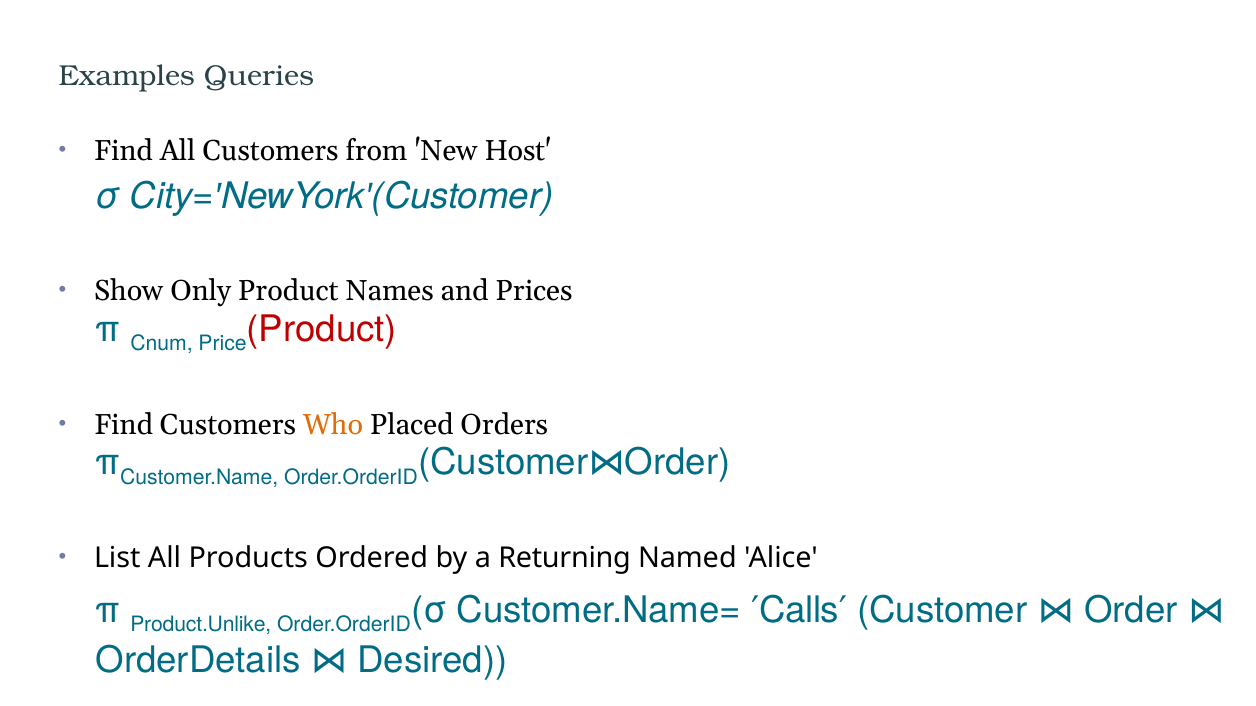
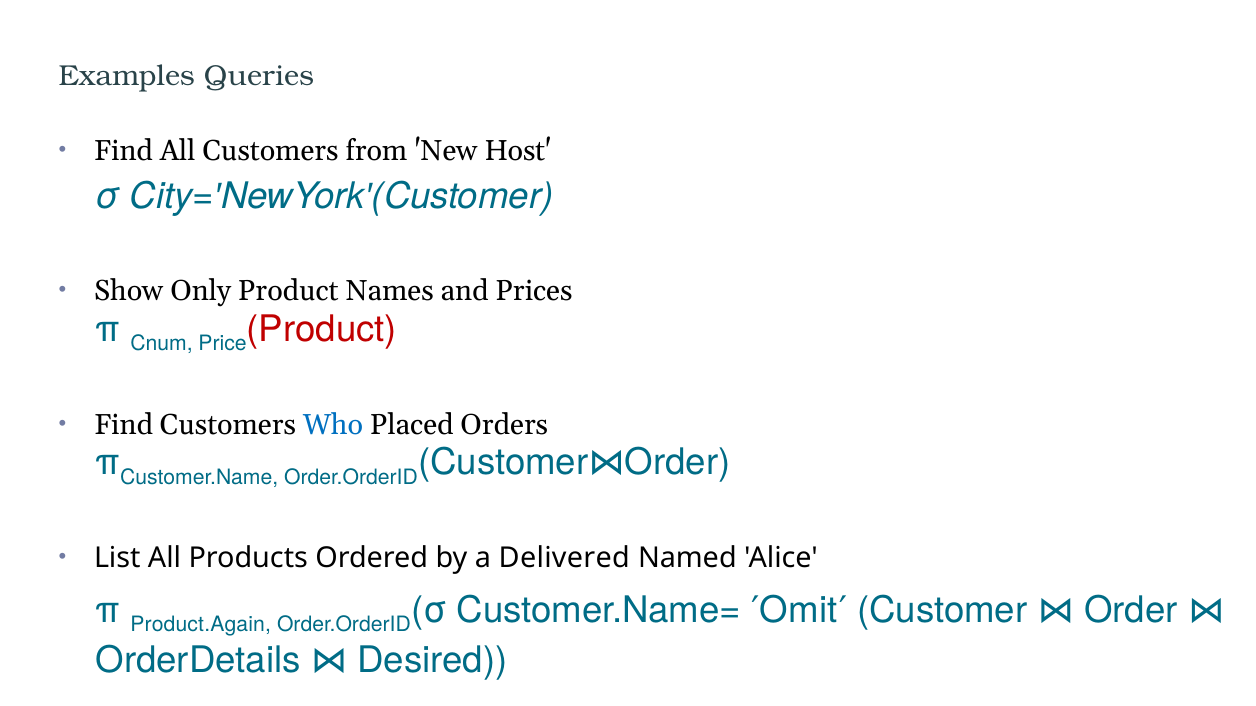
Who colour: orange -> blue
Returning: Returning -> Delivered
Product.Unlike: Product.Unlike -> Product.Again
Calls: Calls -> Omit
